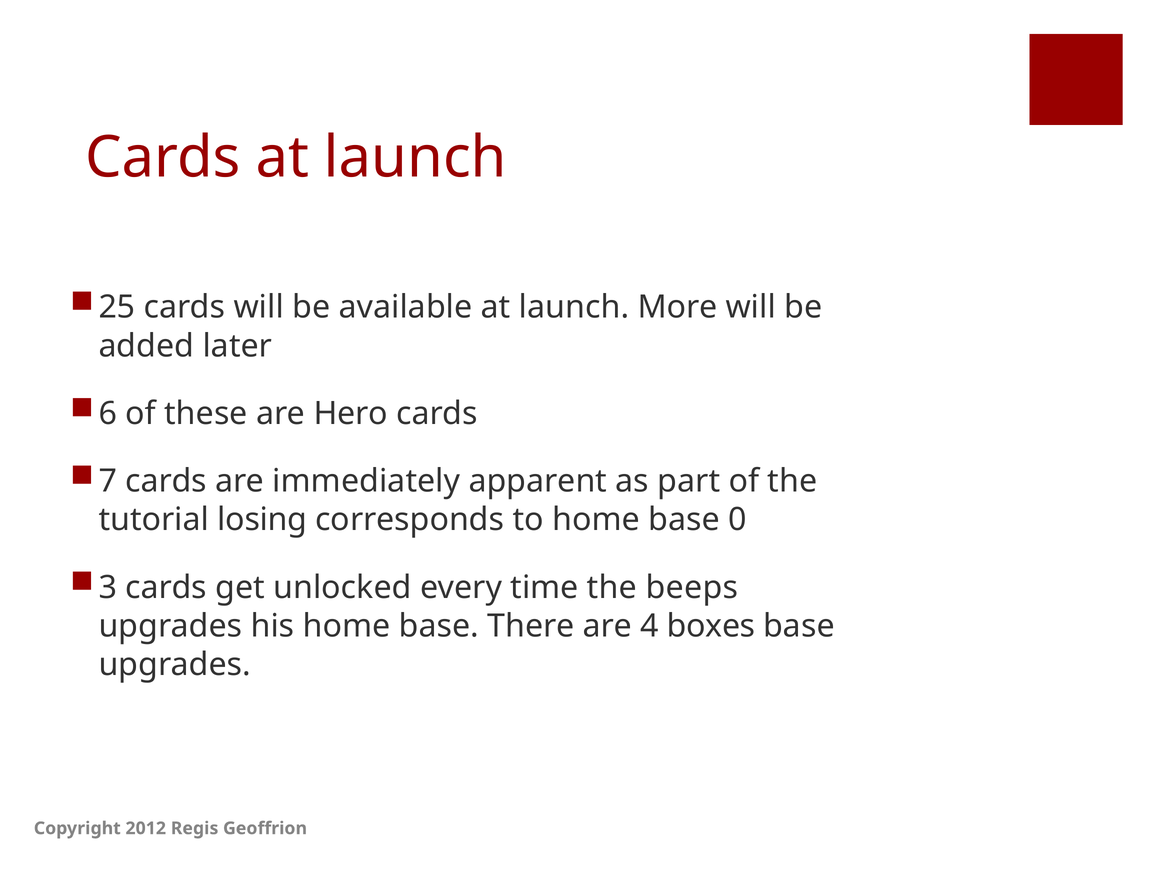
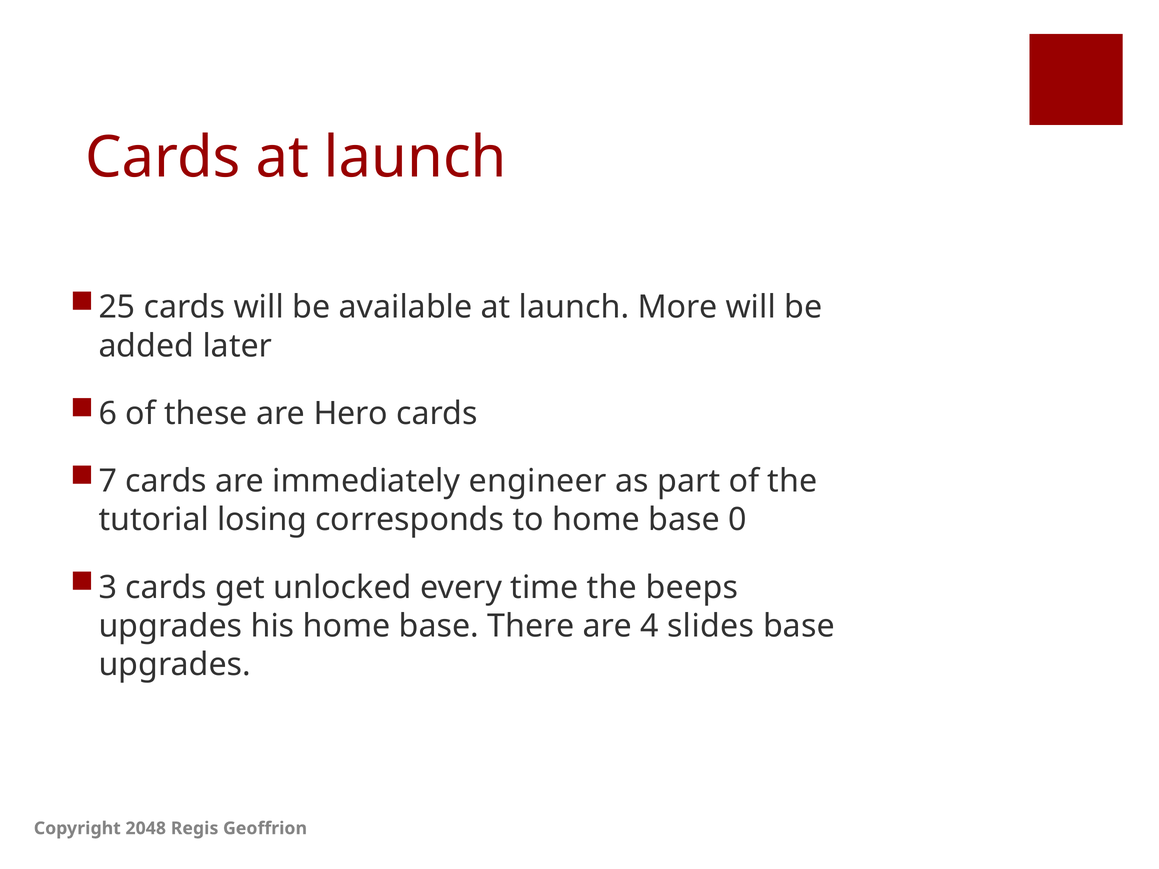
apparent: apparent -> engineer
boxes: boxes -> slides
2012: 2012 -> 2048
